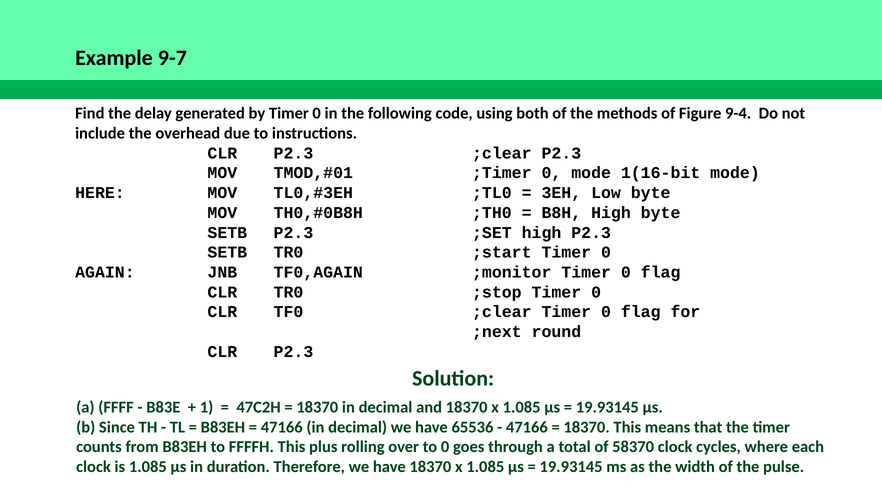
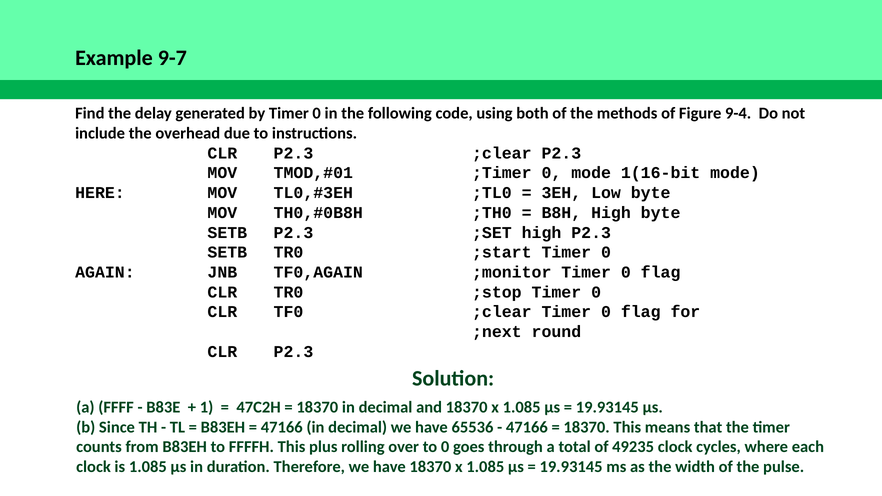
58370: 58370 -> 49235
